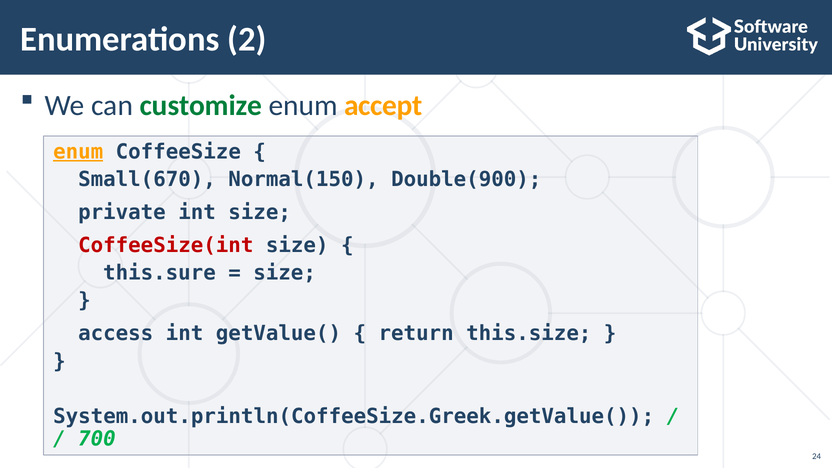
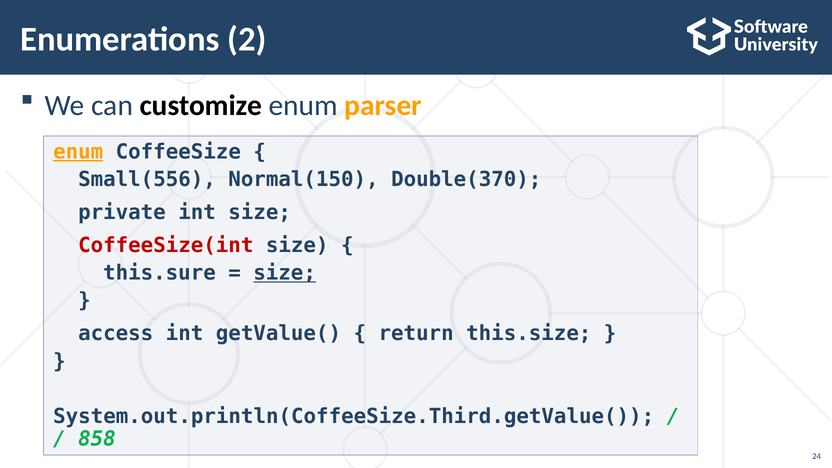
customize colour: green -> black
accept: accept -> parser
Small(670: Small(670 -> Small(556
Double(900: Double(900 -> Double(370
size at (285, 273) underline: none -> present
System.out.println(CoffeeSize.Greek.getValue(: System.out.println(CoffeeSize.Greek.getValue( -> System.out.println(CoffeeSize.Third.getValue(
700: 700 -> 858
